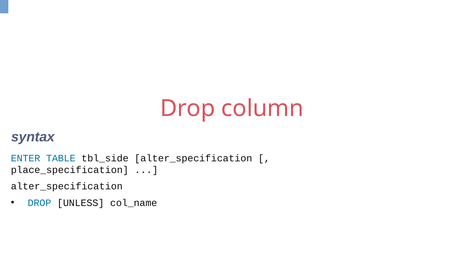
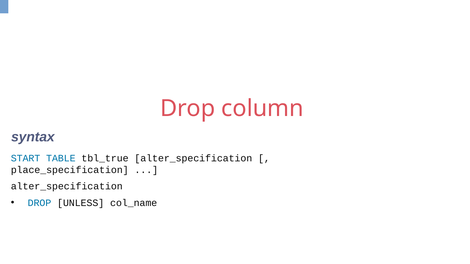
ENTER: ENTER -> START
tbl_side: tbl_side -> tbl_true
